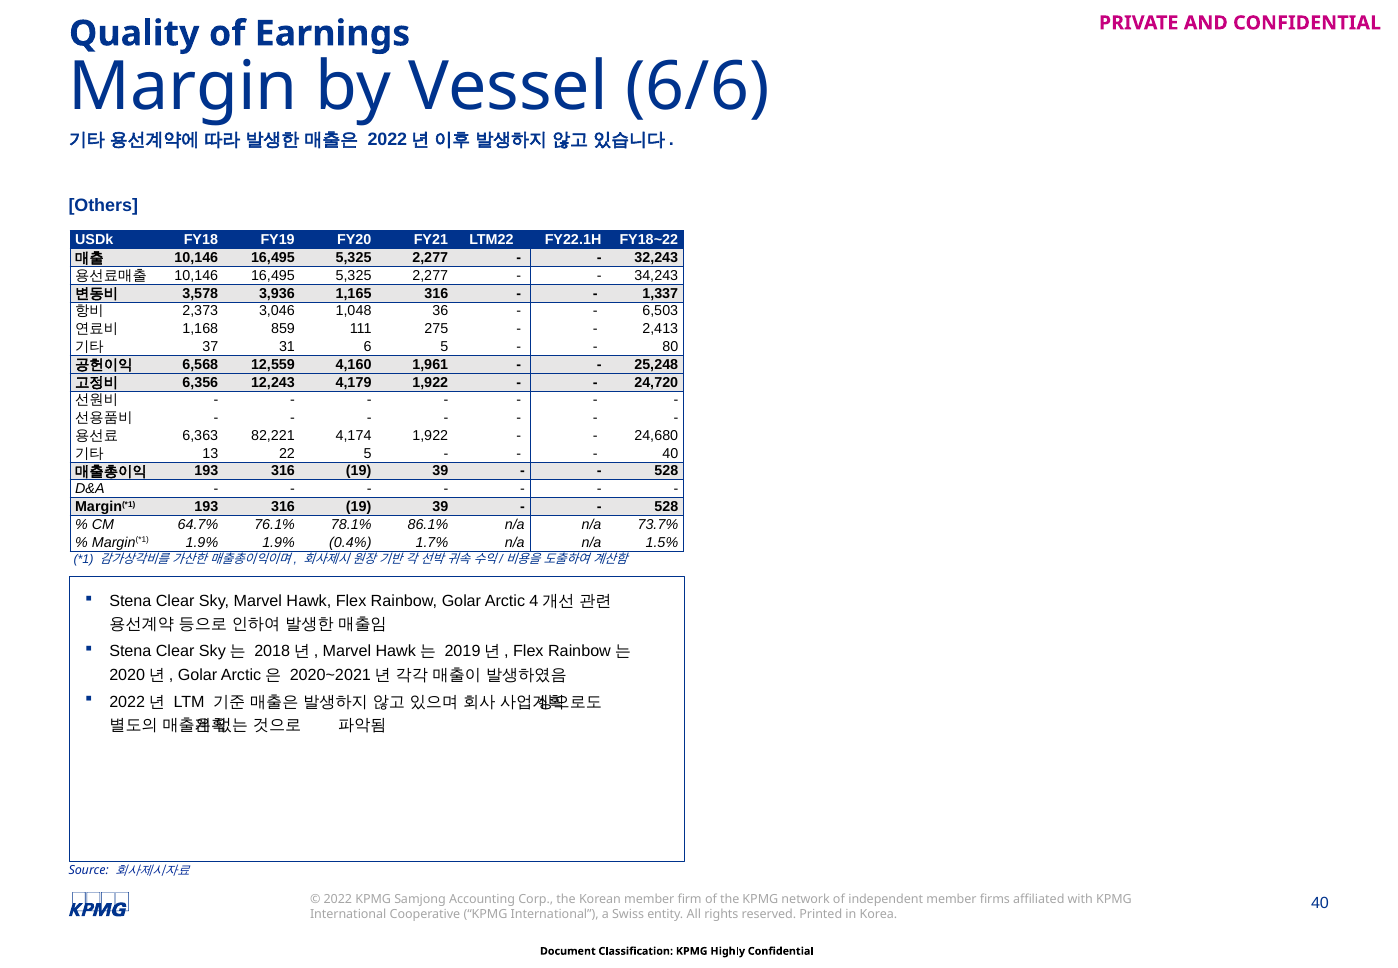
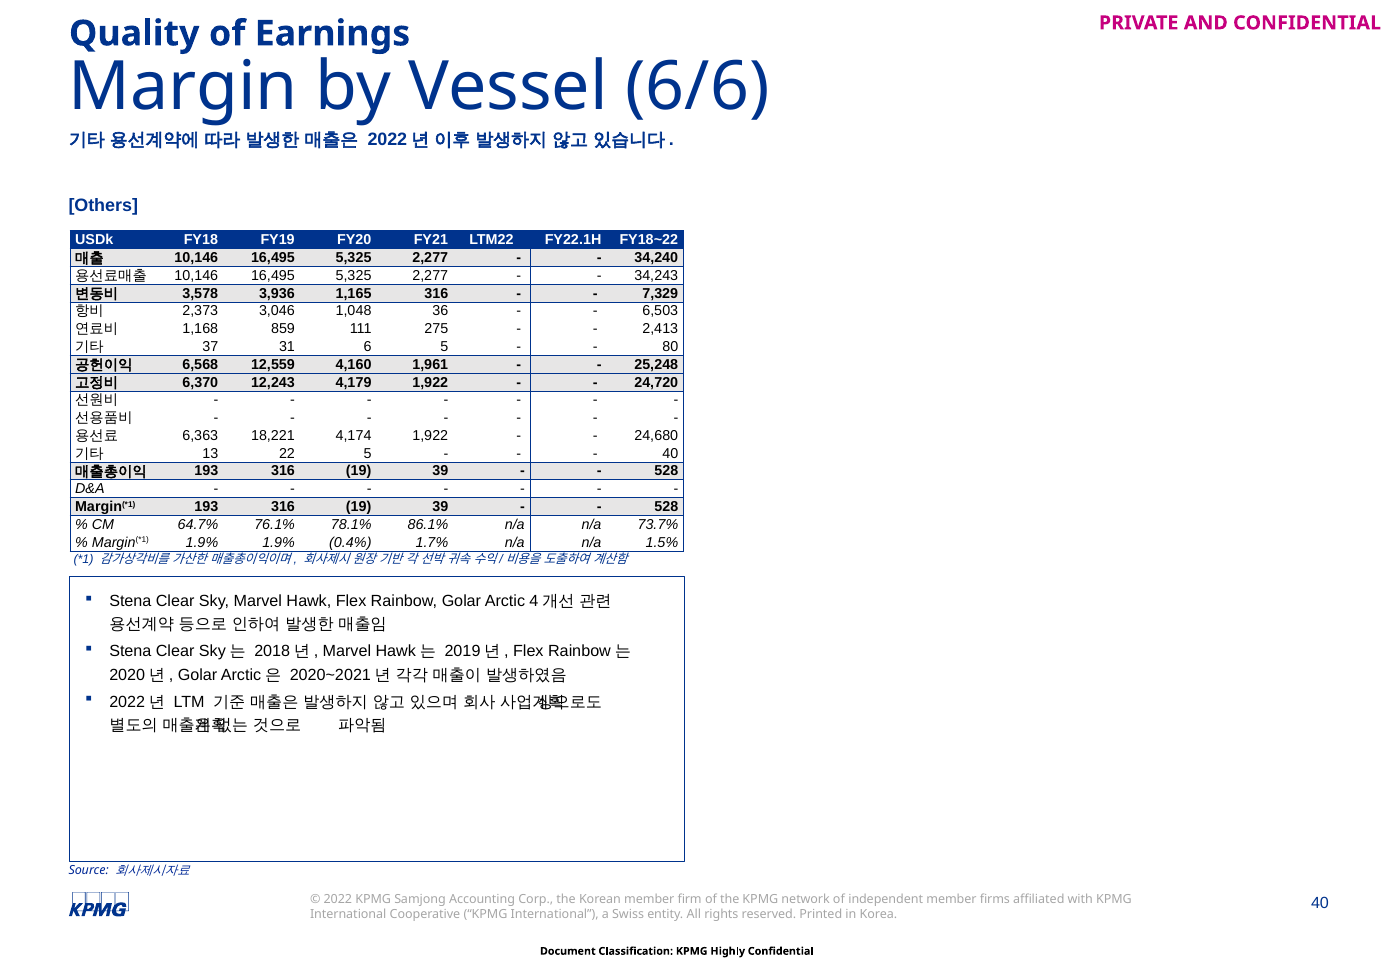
32,243: 32,243 -> 34,240
1,337: 1,337 -> 7,329
6,356: 6,356 -> 6,370
82,221: 82,221 -> 18,221
